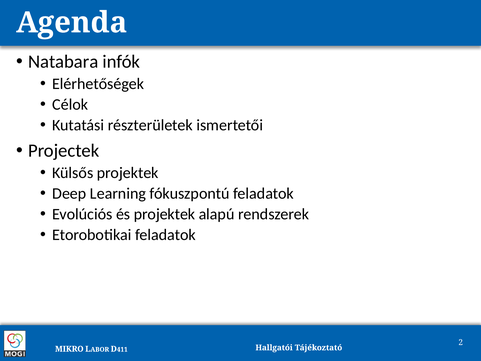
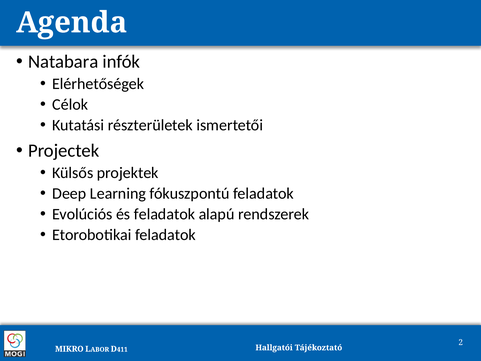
és projektek: projektek -> feladatok
